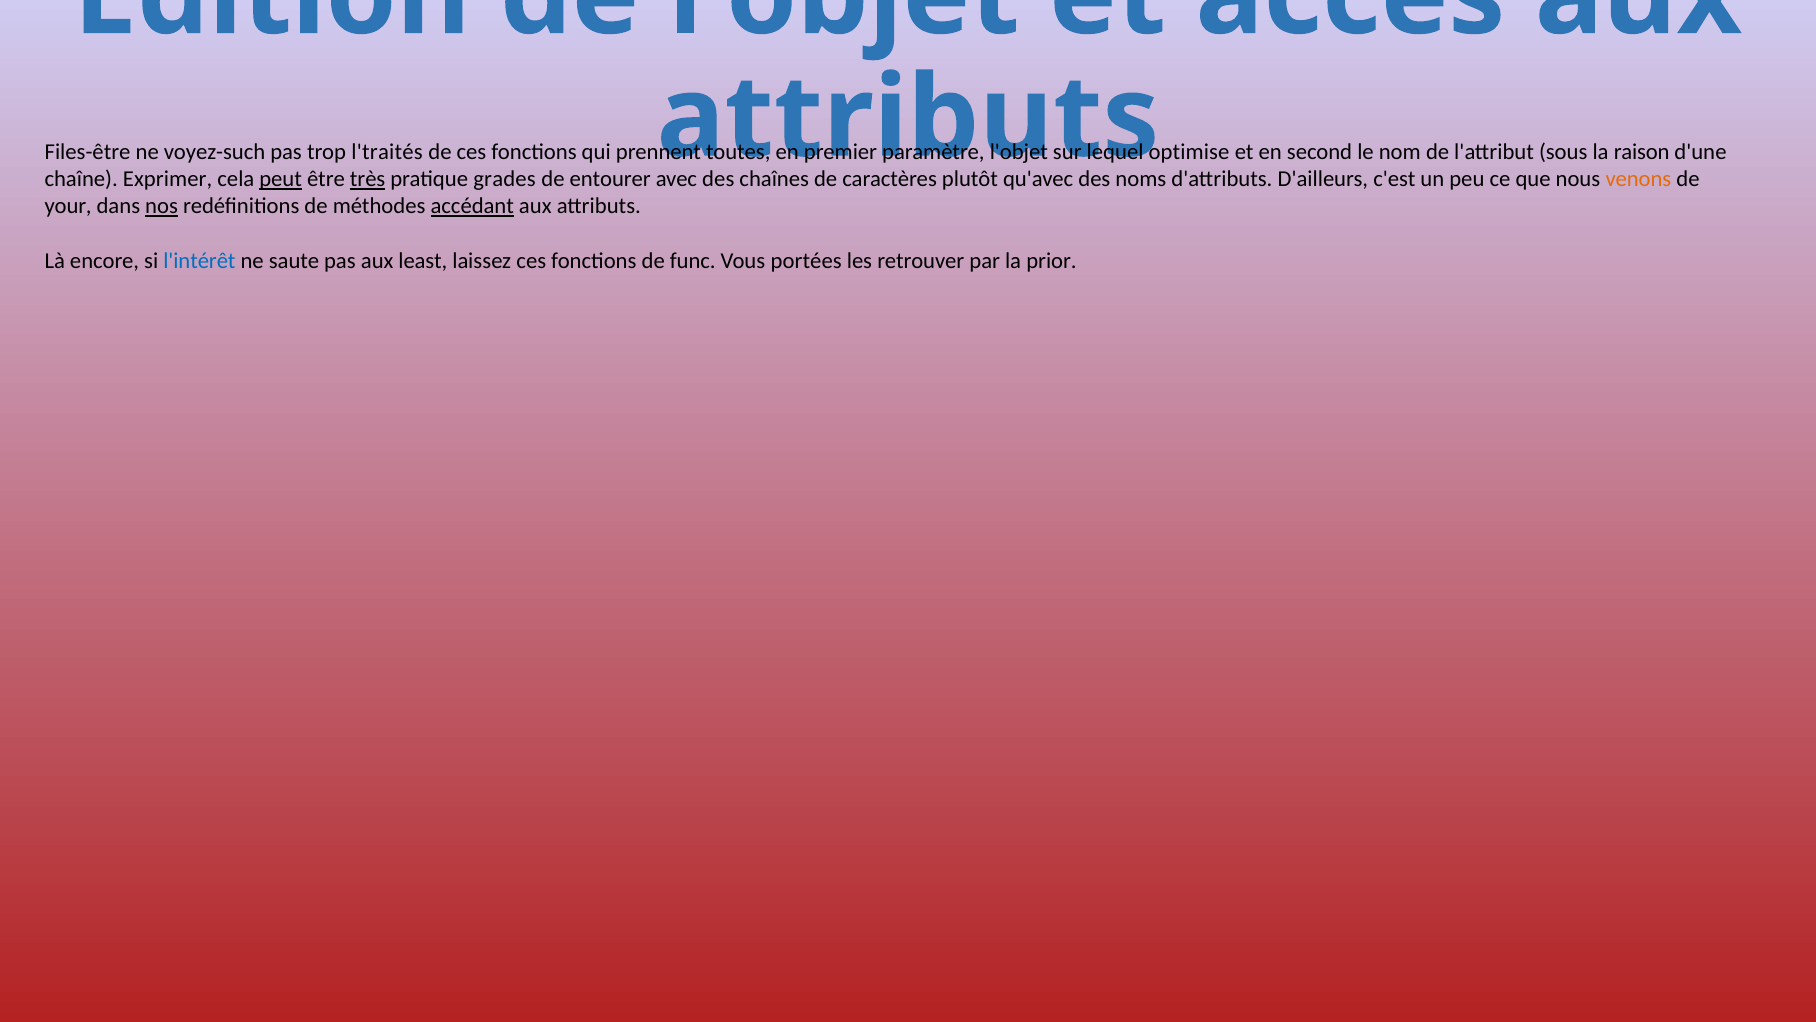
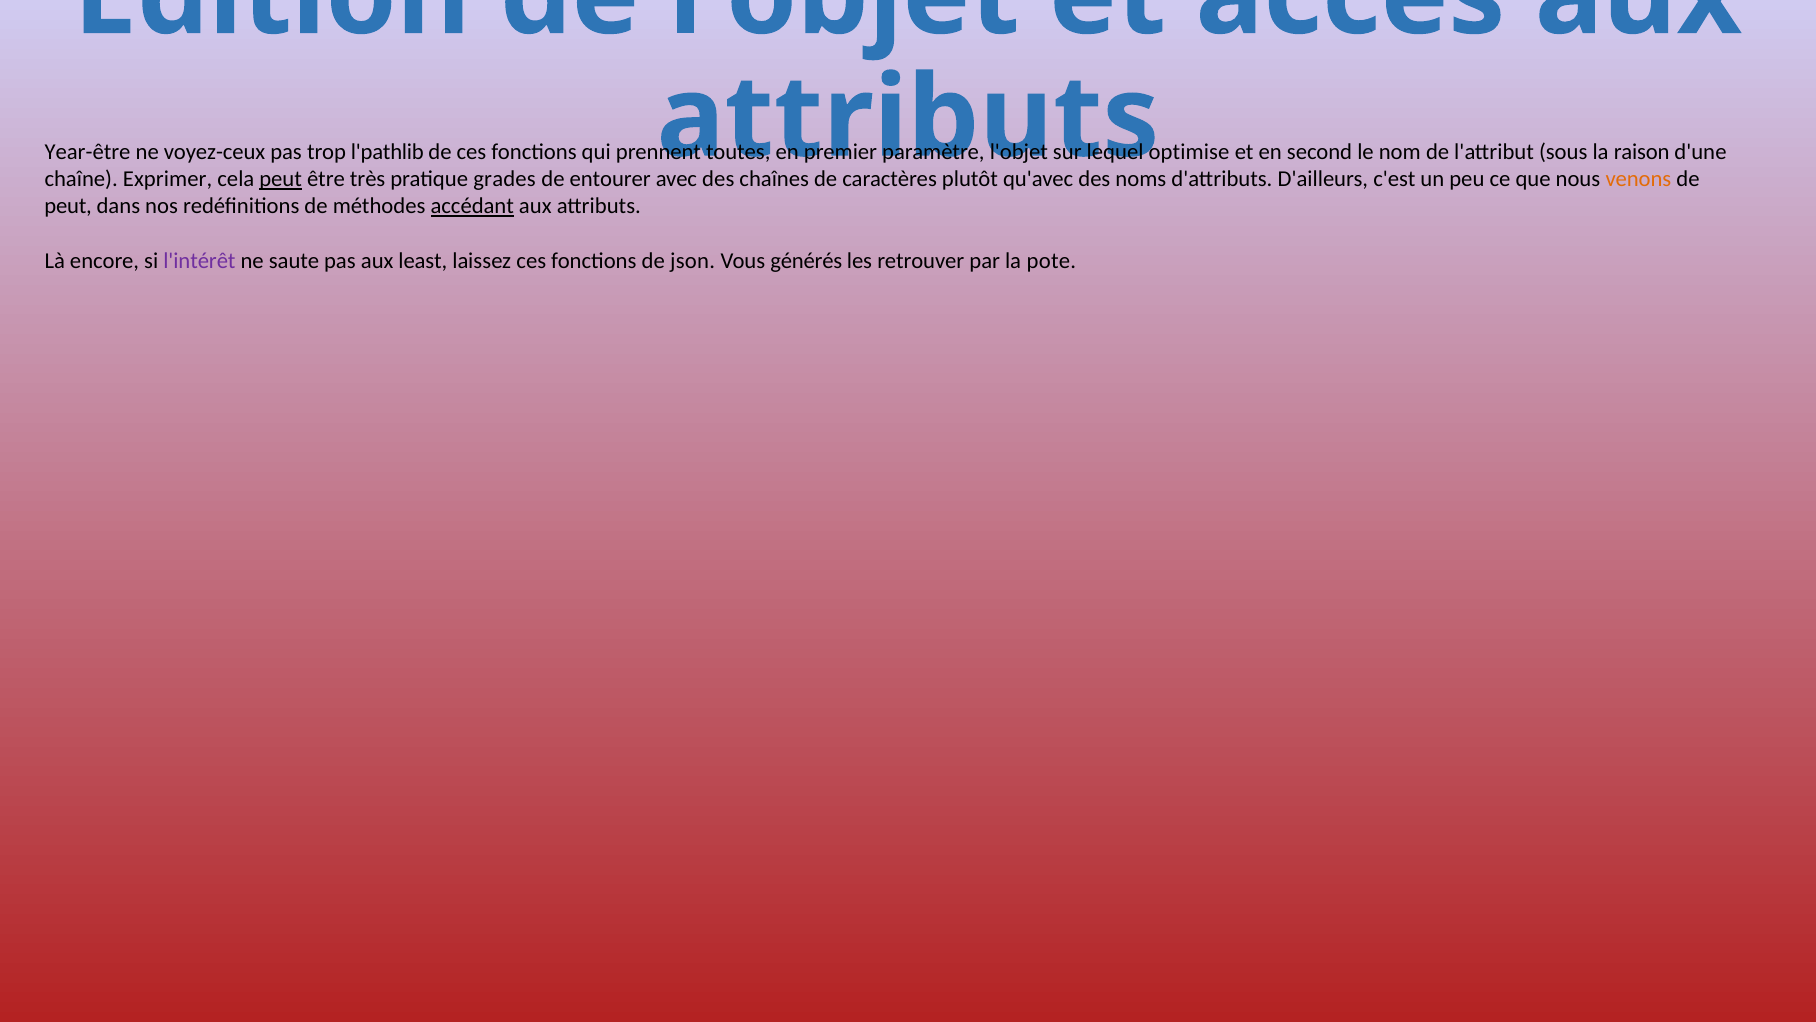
Files-être: Files-être -> Year-être
voyez-such: voyez-such -> voyez-ceux
l'traités: l'traités -> l'pathlib
très underline: present -> none
your at (68, 206): your -> peut
nos underline: present -> none
l'intérêt colour: blue -> purple
func: func -> json
portées: portées -> générés
prior: prior -> pote
